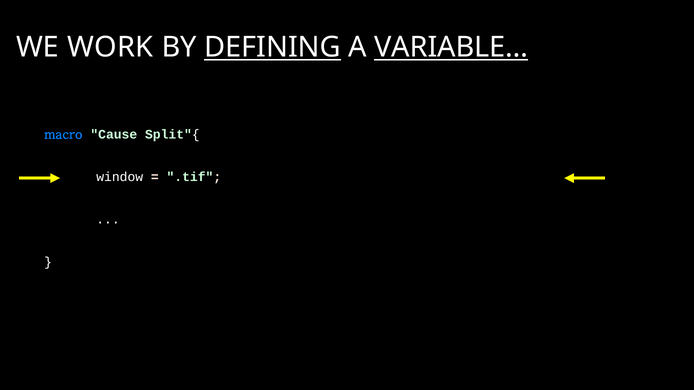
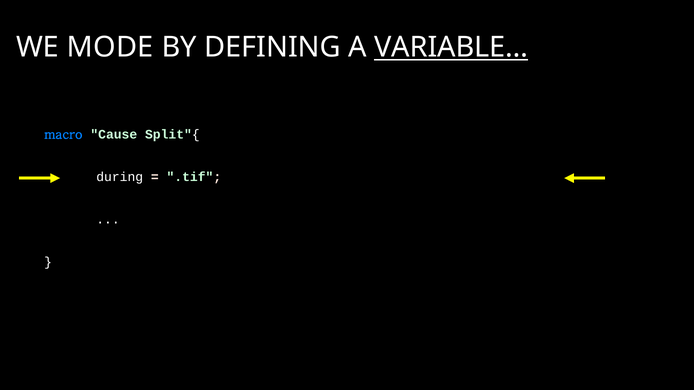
WORK: WORK -> MODE
DEFINING underline: present -> none
window: window -> during
